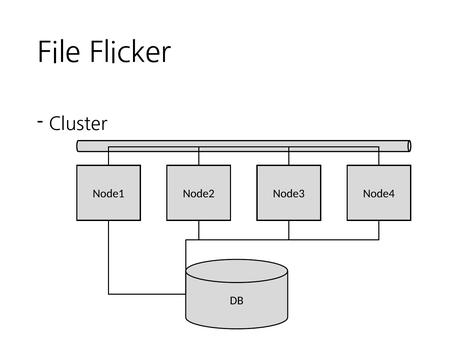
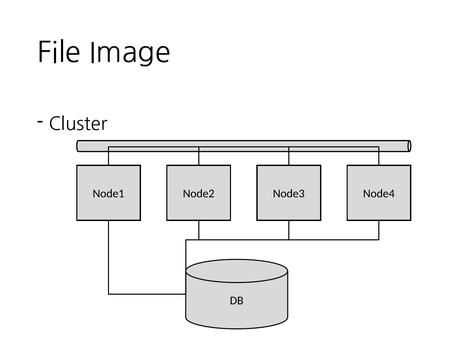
Flicker: Flicker -> Image
